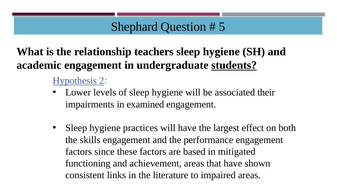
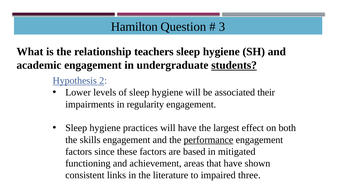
Shephard: Shephard -> Hamilton
5: 5 -> 3
examined: examined -> regularity
performance underline: none -> present
impaired areas: areas -> three
